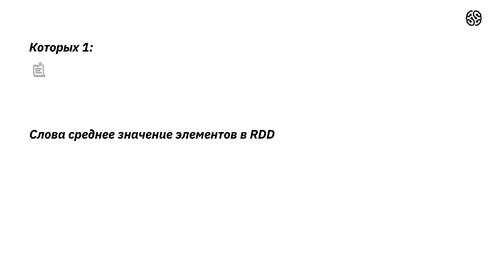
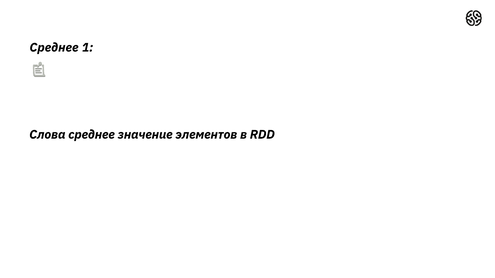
Которых at (54, 48): Которых -> Среднее
